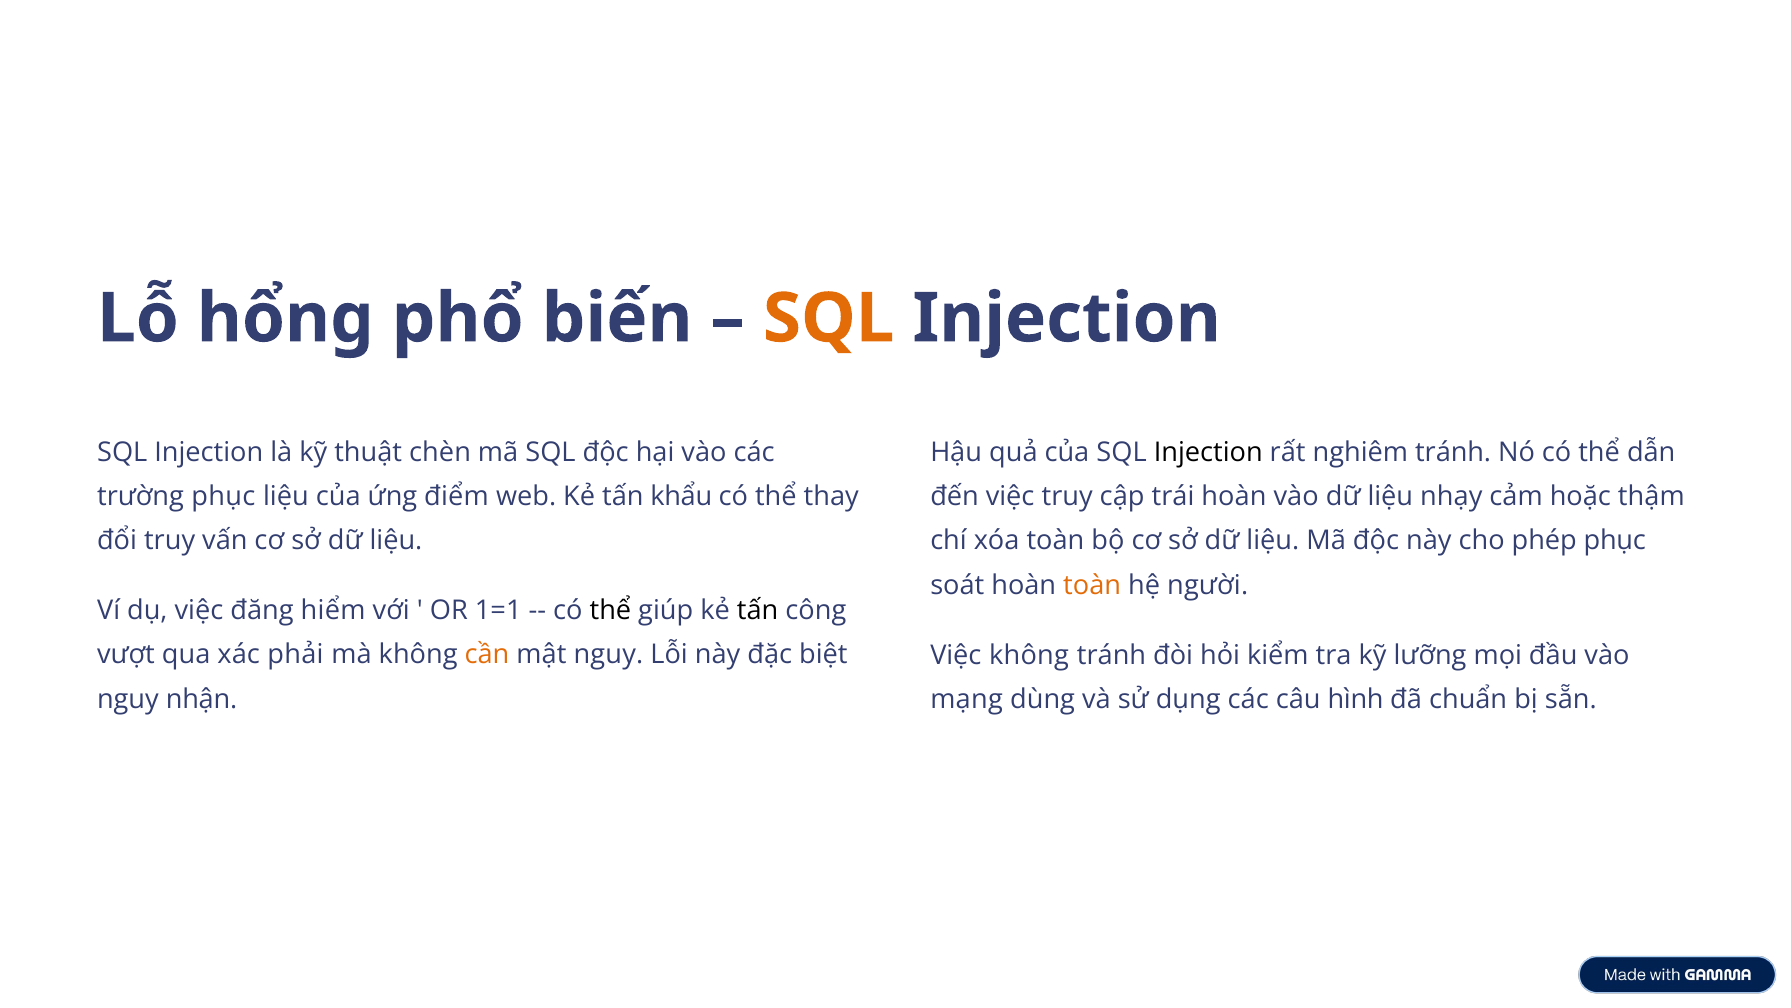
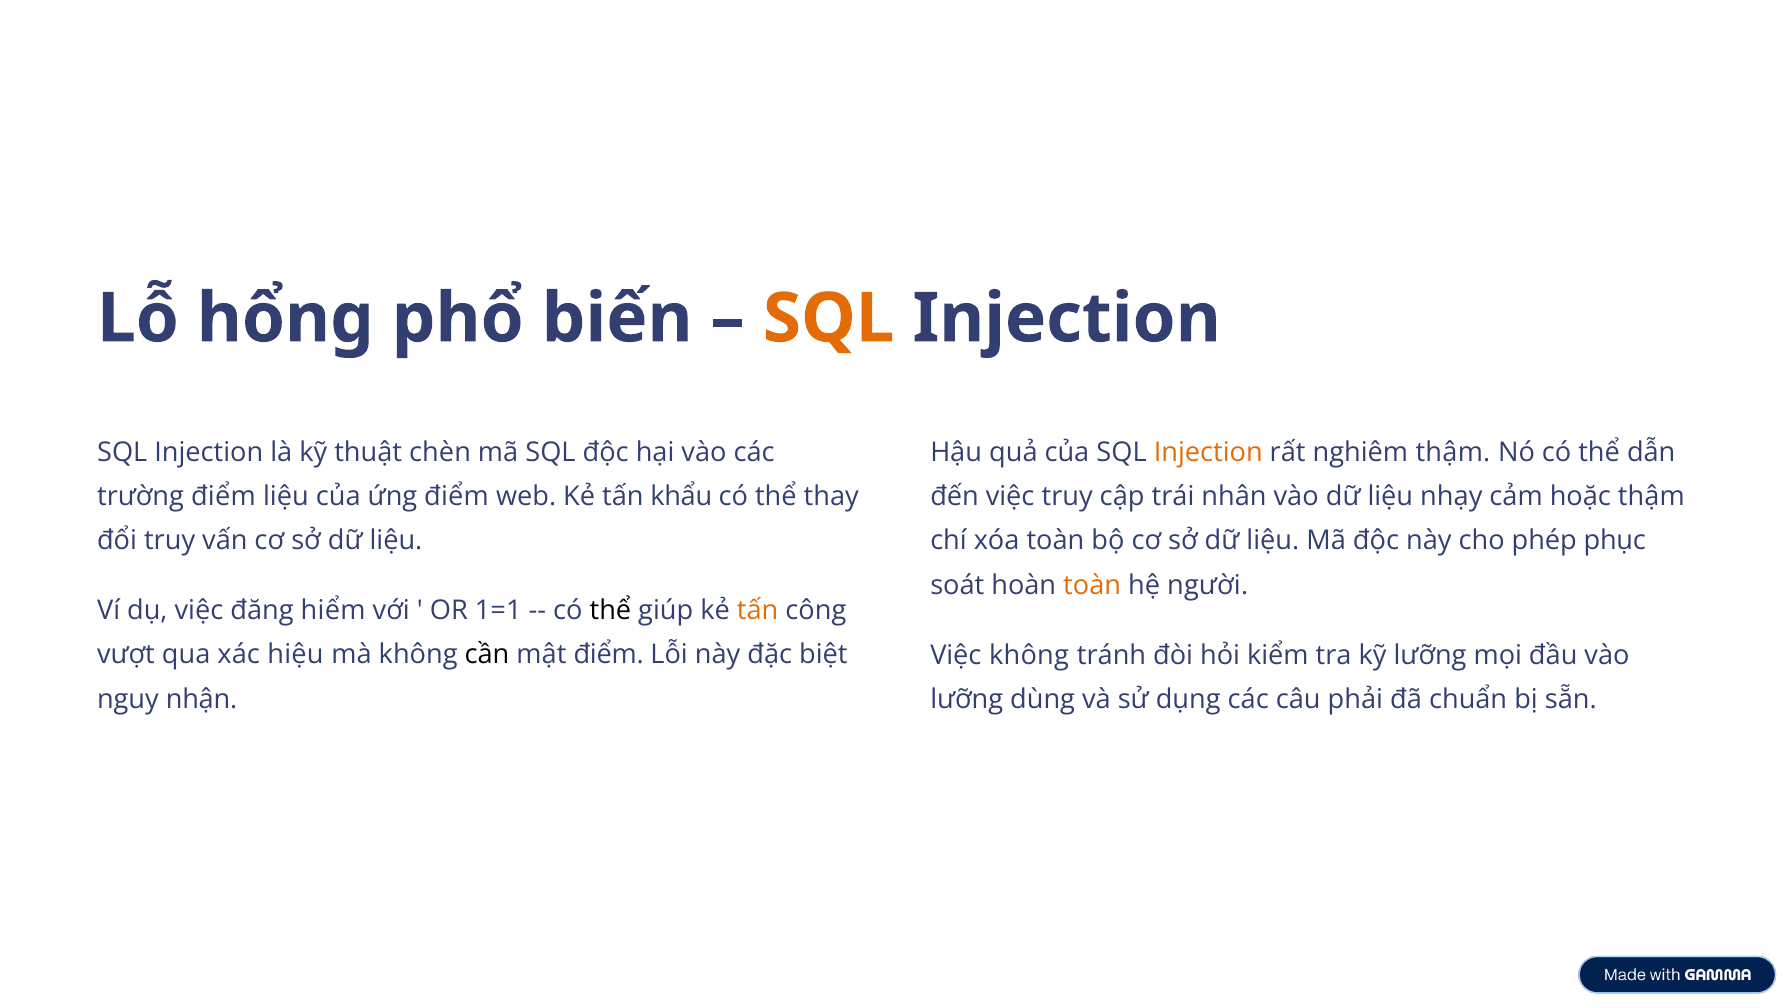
Injection at (1208, 452) colour: black -> orange
nghiêm tránh: tránh -> thậm
trường phục: phục -> điểm
trái hoàn: hoàn -> nhân
tấn at (758, 610) colour: black -> orange
phải: phải -> hiệu
cần colour: orange -> black
mật nguy: nguy -> điểm
mạng at (967, 699): mạng -> lưỡng
hình: hình -> phải
